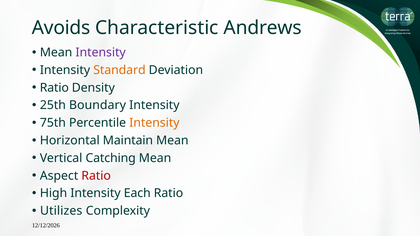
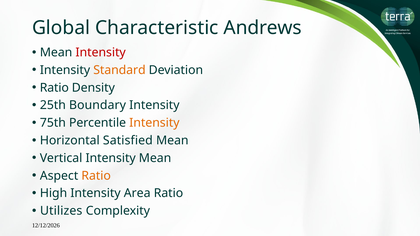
Avoids: Avoids -> Global
Intensity at (101, 53) colour: purple -> red
Maintain: Maintain -> Satisfied
Vertical Catching: Catching -> Intensity
Ratio at (96, 176) colour: red -> orange
Each: Each -> Area
